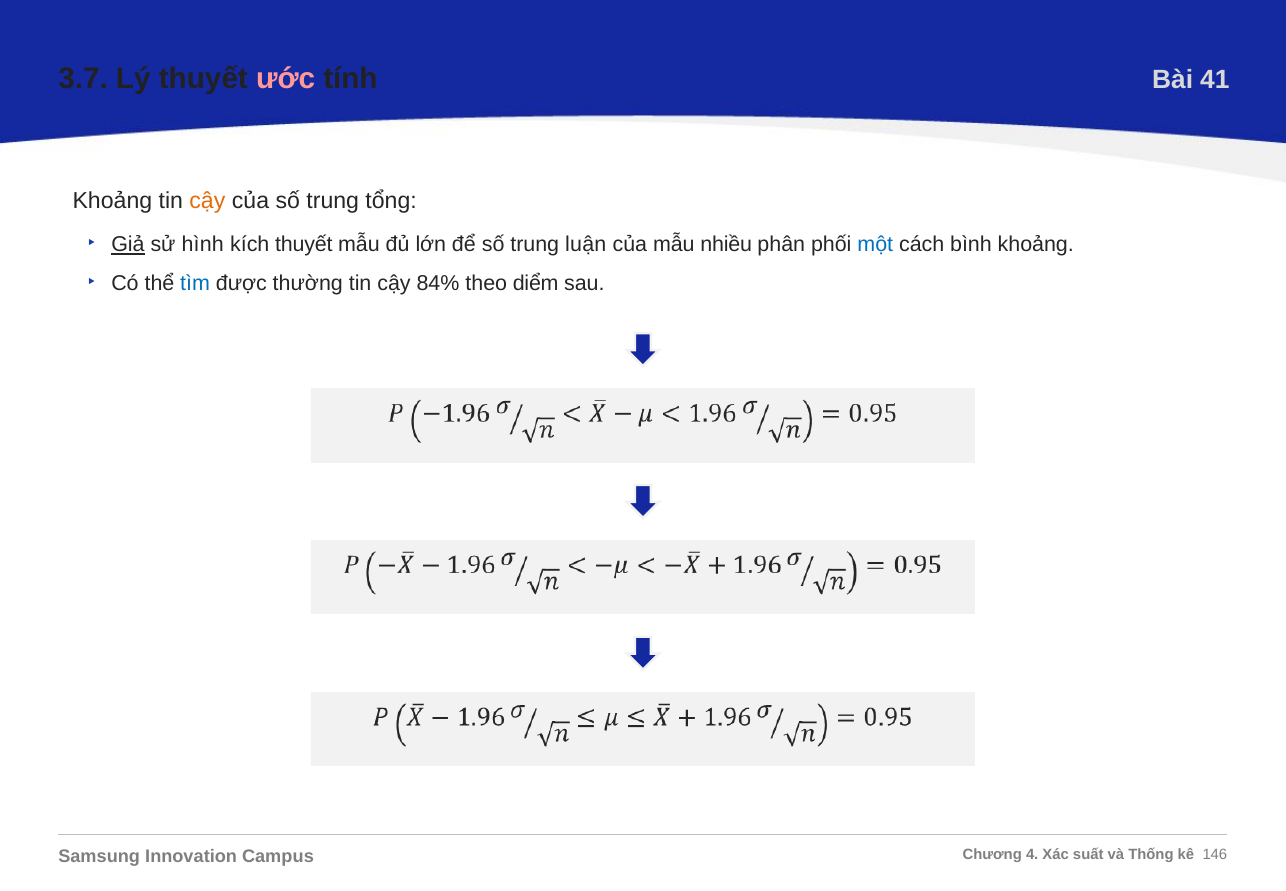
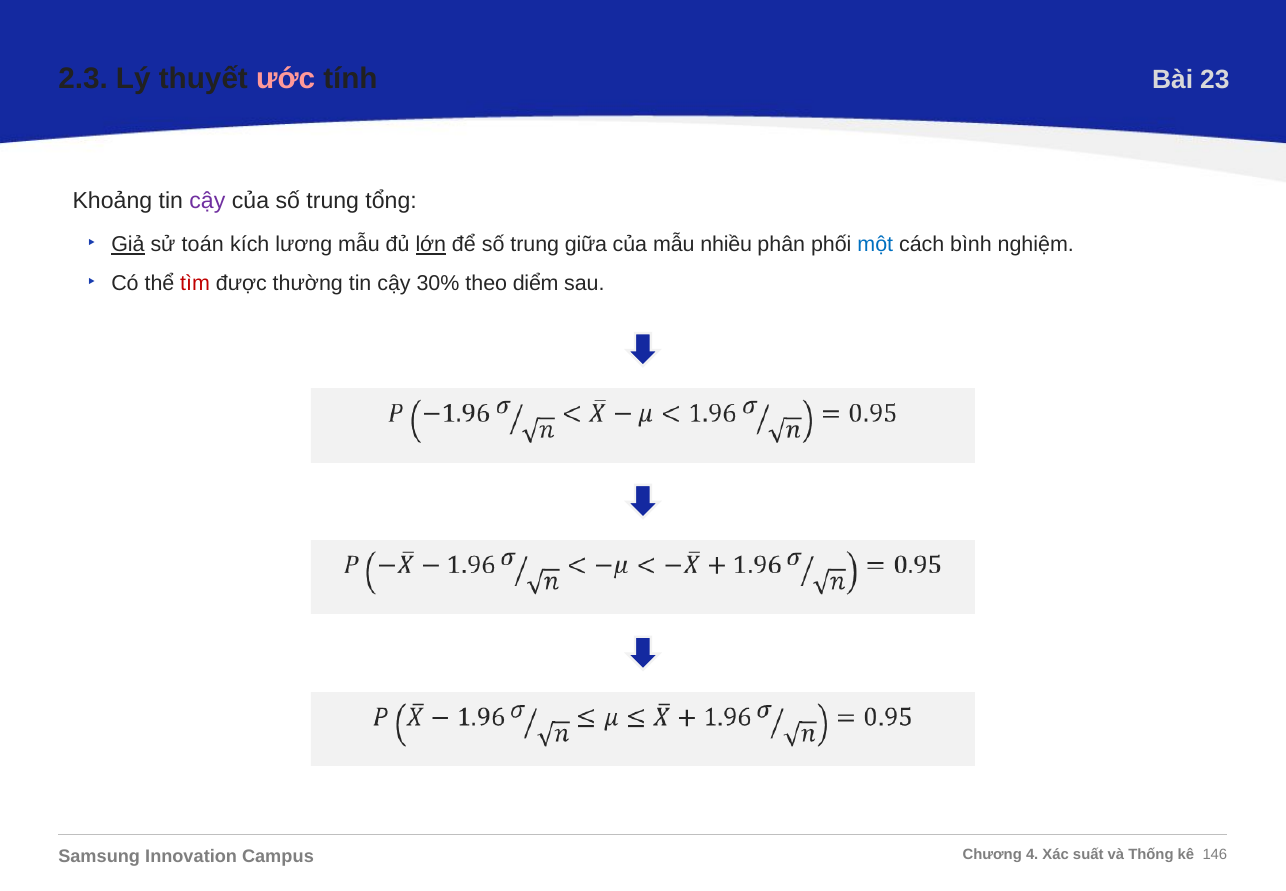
3.7: 3.7 -> 2.3
41: 41 -> 23
cậy at (207, 201) colour: orange -> purple
hình: hình -> toán
kích thuyết: thuyết -> lương
lớn underline: none -> present
luận: luận -> giữa
bình khoảng: khoảng -> nghiệm
tìm colour: blue -> red
84%: 84% -> 30%
